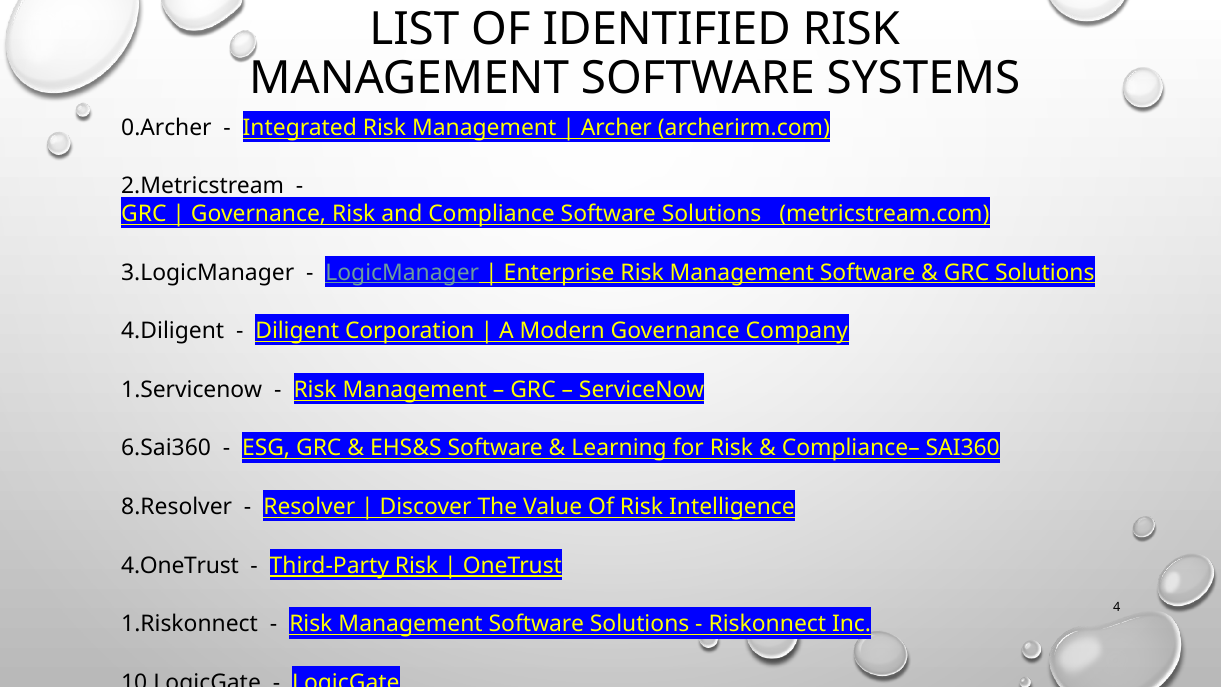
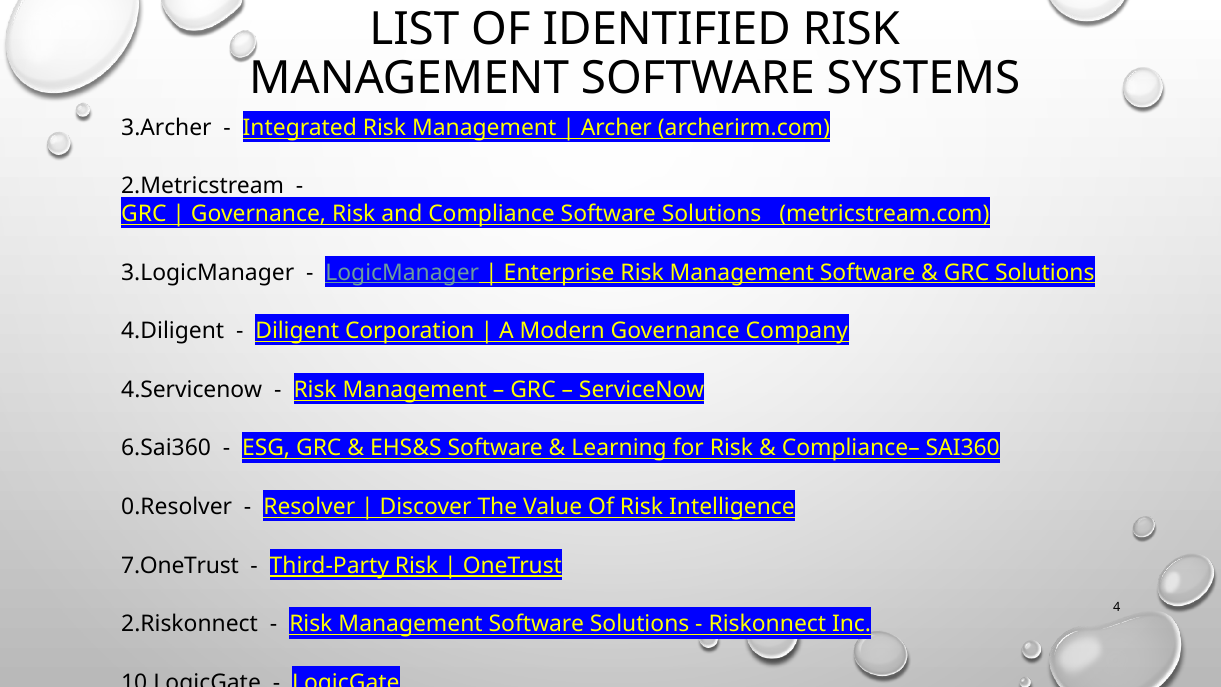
0.Archer: 0.Archer -> 3.Archer
1.Servicenow: 1.Servicenow -> 4.Servicenow
8.Resolver: 8.Resolver -> 0.Resolver
4.OneTrust: 4.OneTrust -> 7.OneTrust
1.Riskonnect: 1.Riskonnect -> 2.Riskonnect
